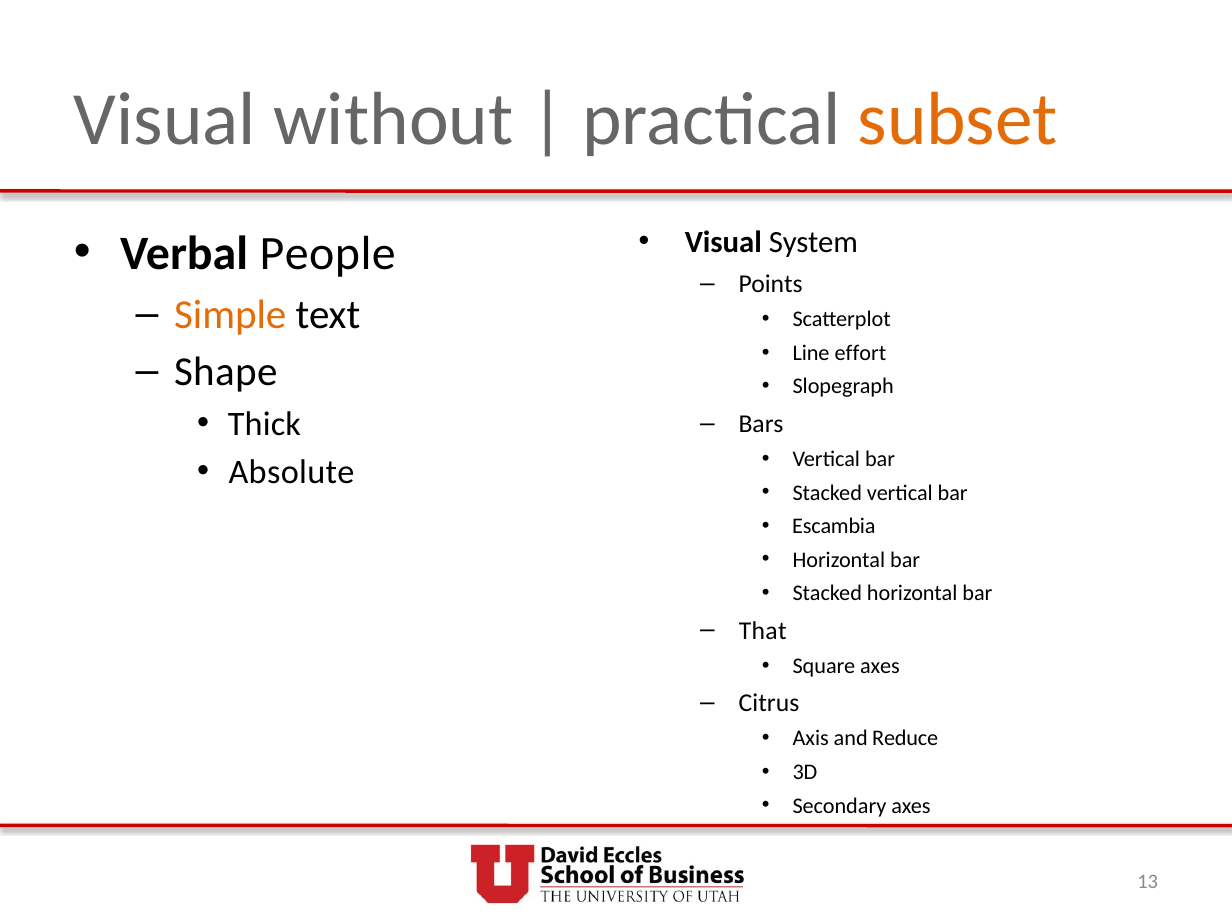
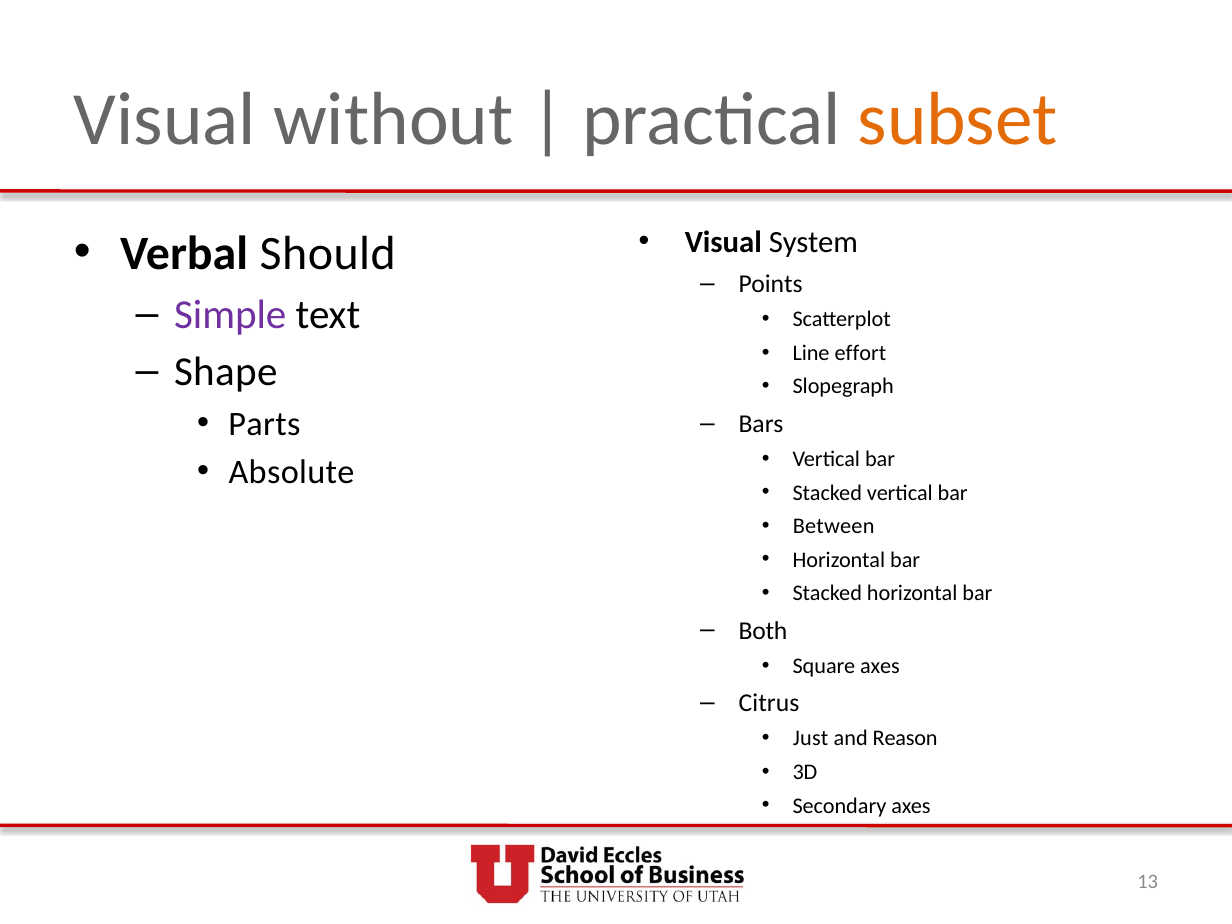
People: People -> Should
Simple colour: orange -> purple
Thick: Thick -> Parts
Escambia: Escambia -> Between
That: That -> Both
Axis: Axis -> Just
Reduce: Reduce -> Reason
